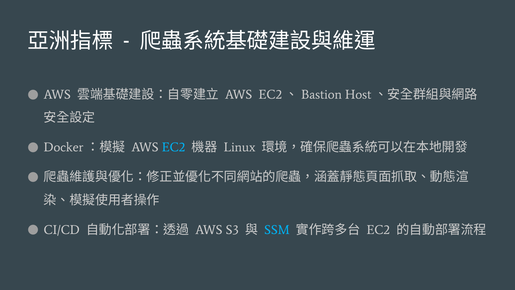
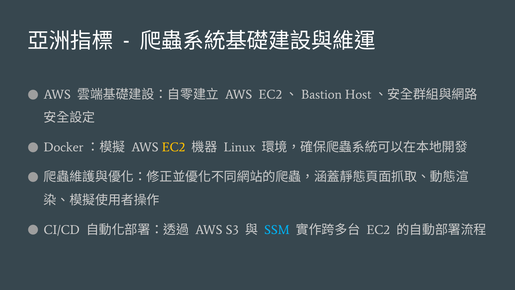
EC2 at (174, 147) colour: light blue -> yellow
